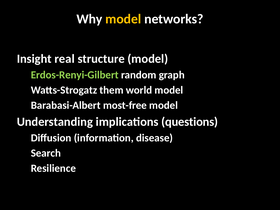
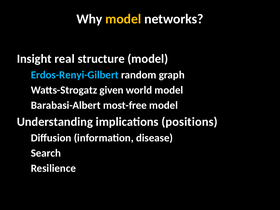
Erdos-Renyi-Gilbert colour: light green -> light blue
them: them -> given
questions: questions -> positions
